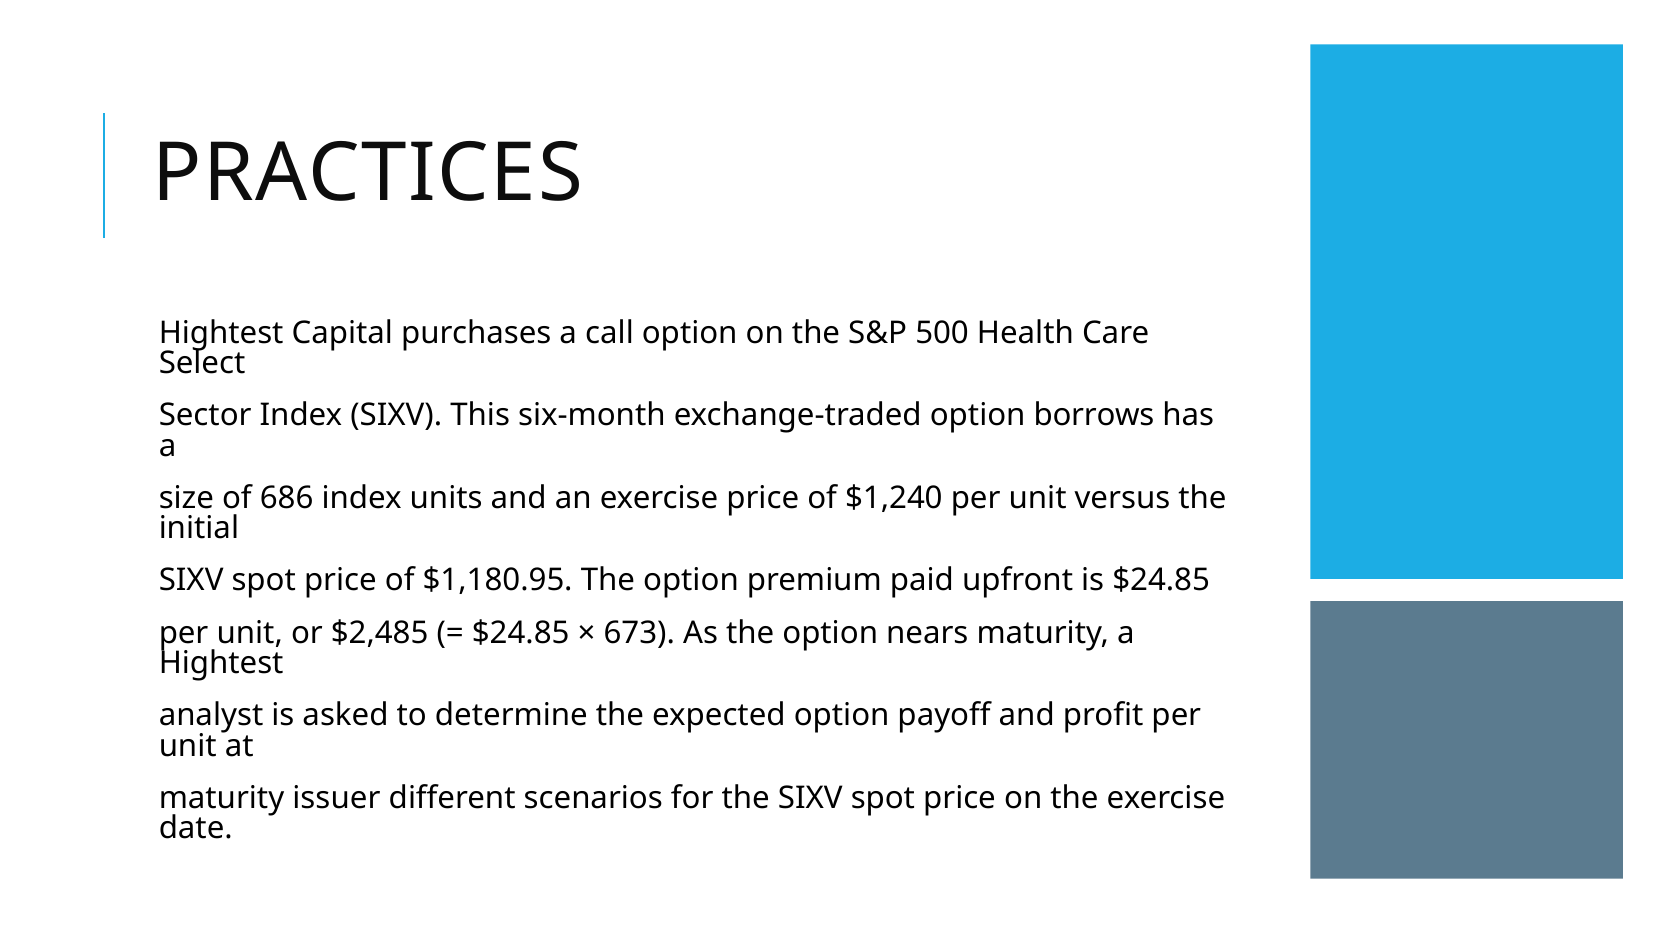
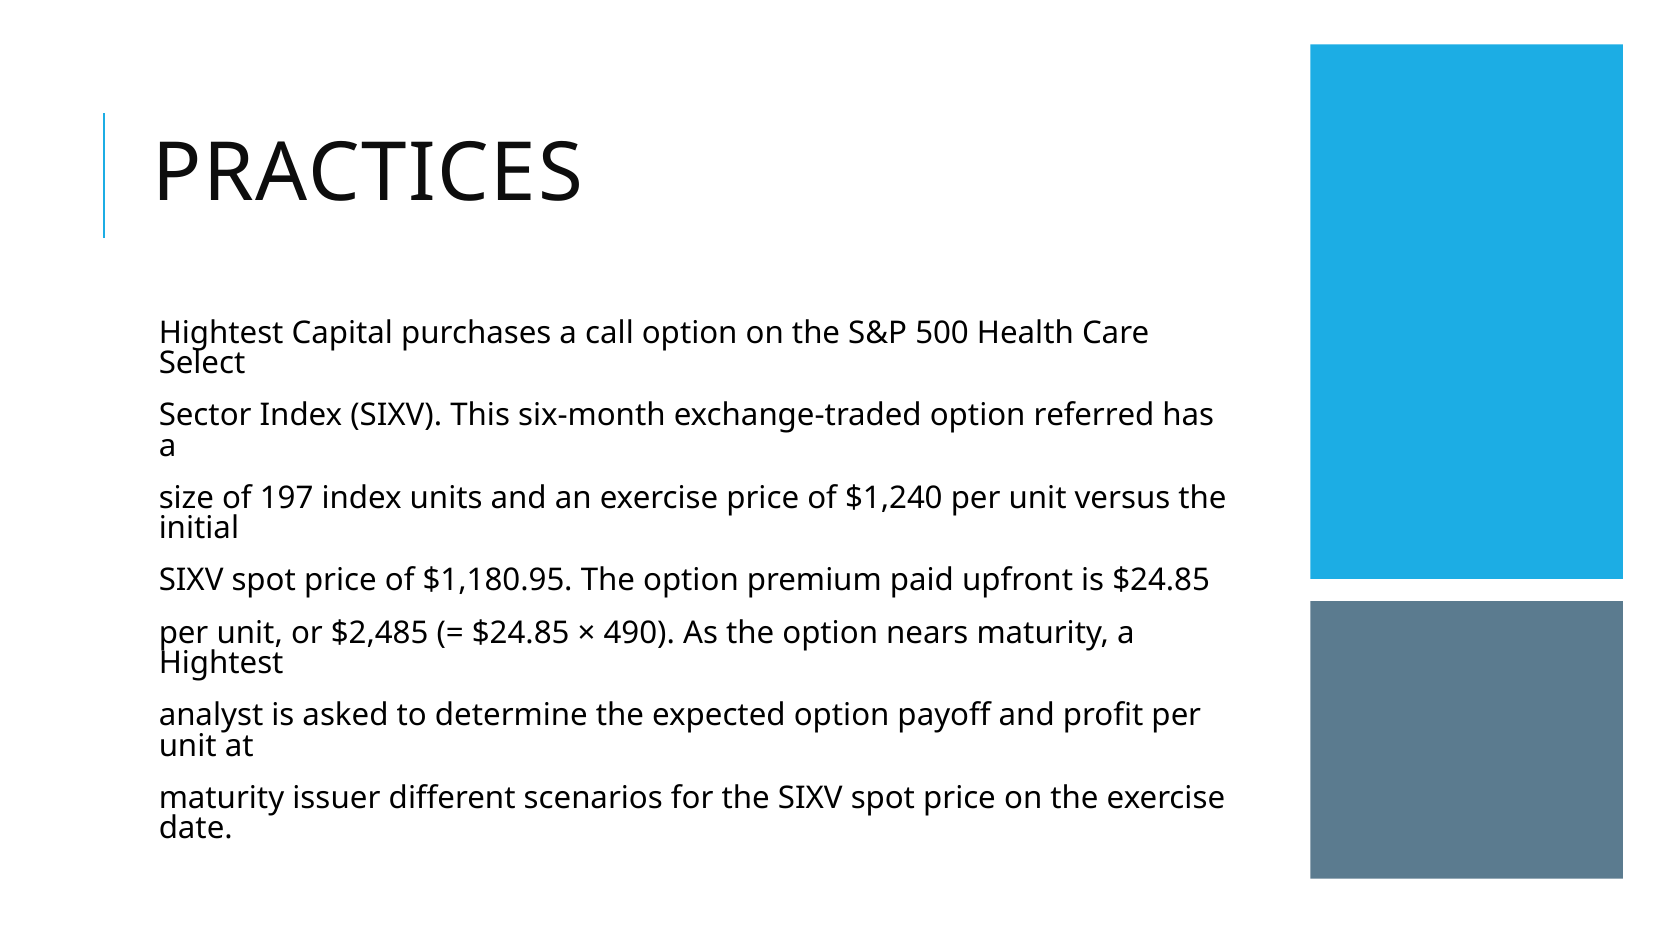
borrows: borrows -> referred
686: 686 -> 197
673: 673 -> 490
